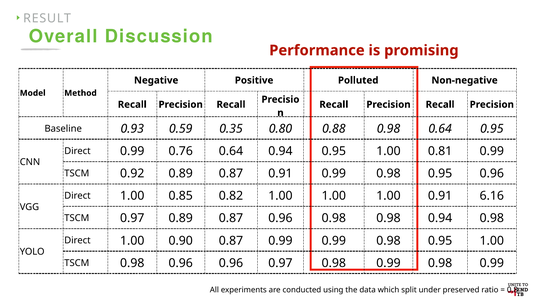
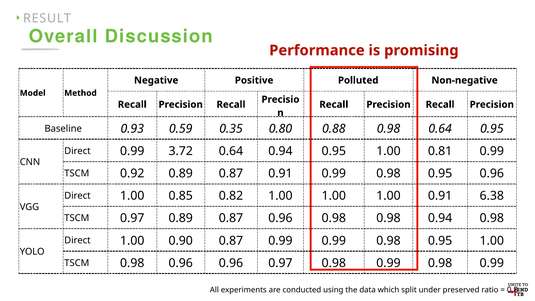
0.76: 0.76 -> 3.72
6.16: 6.16 -> 6.38
